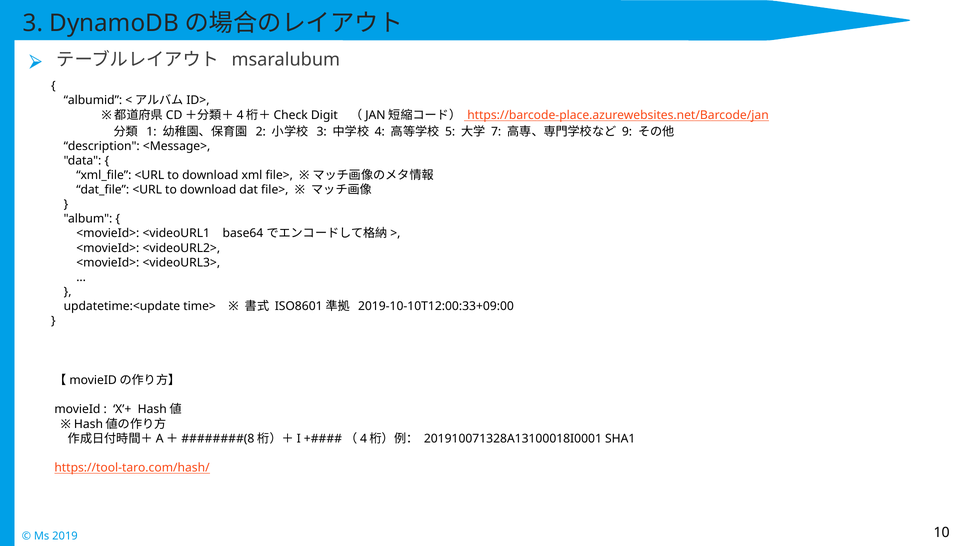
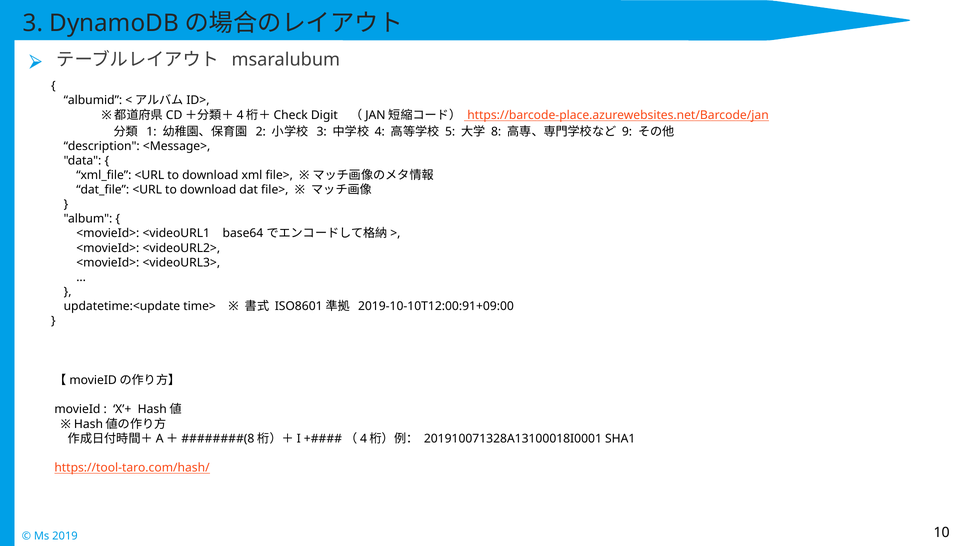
7: 7 -> 8
2019-10-10T12:00:33+09:00: 2019-10-10T12:00:33+09:00 -> 2019-10-10T12:00:91+09:00
